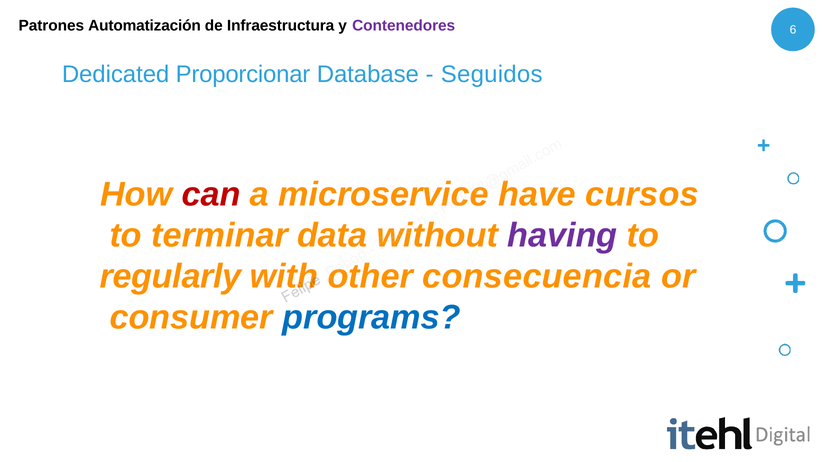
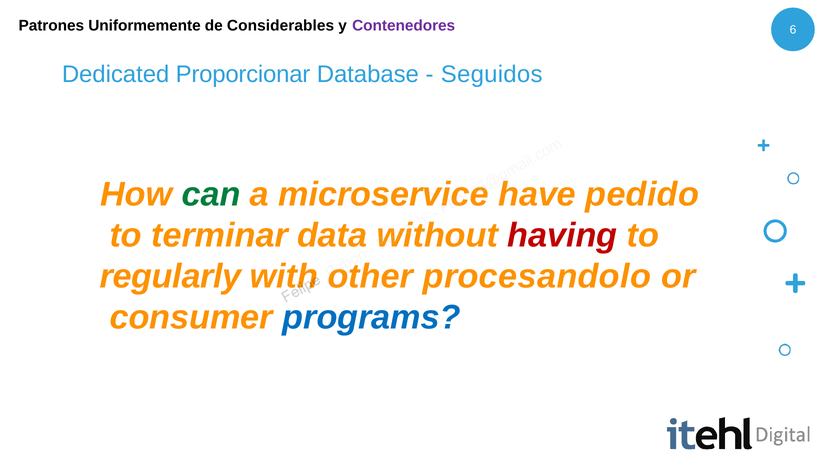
Automatización: Automatización -> Uniformemente
Infraestructura: Infraestructura -> Considerables
can colour: red -> green
cursos: cursos -> pedido
having colour: purple -> red
consecuencia: consecuencia -> procesandolo
